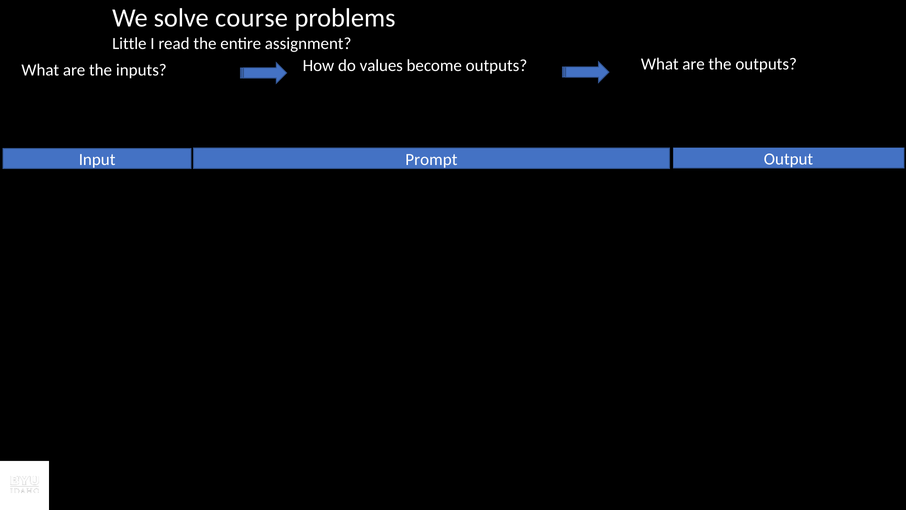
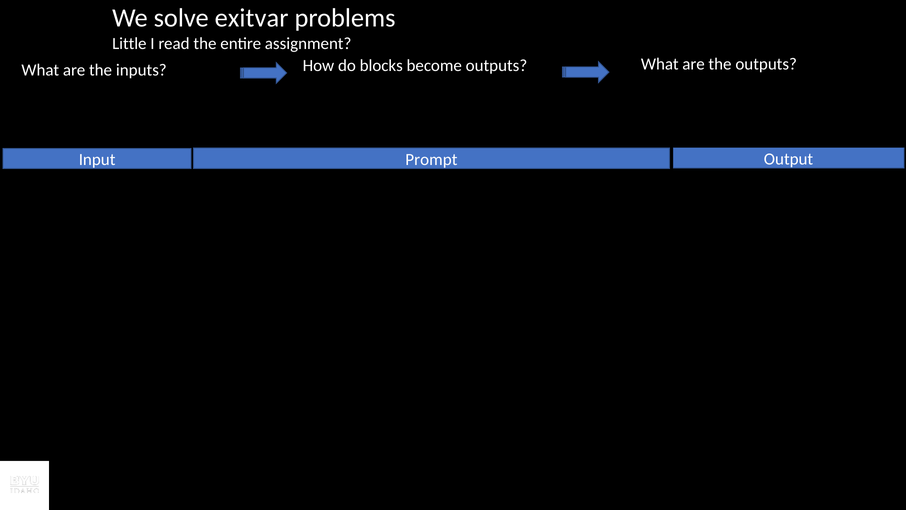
course: course -> exitvar
values: values -> blocks
